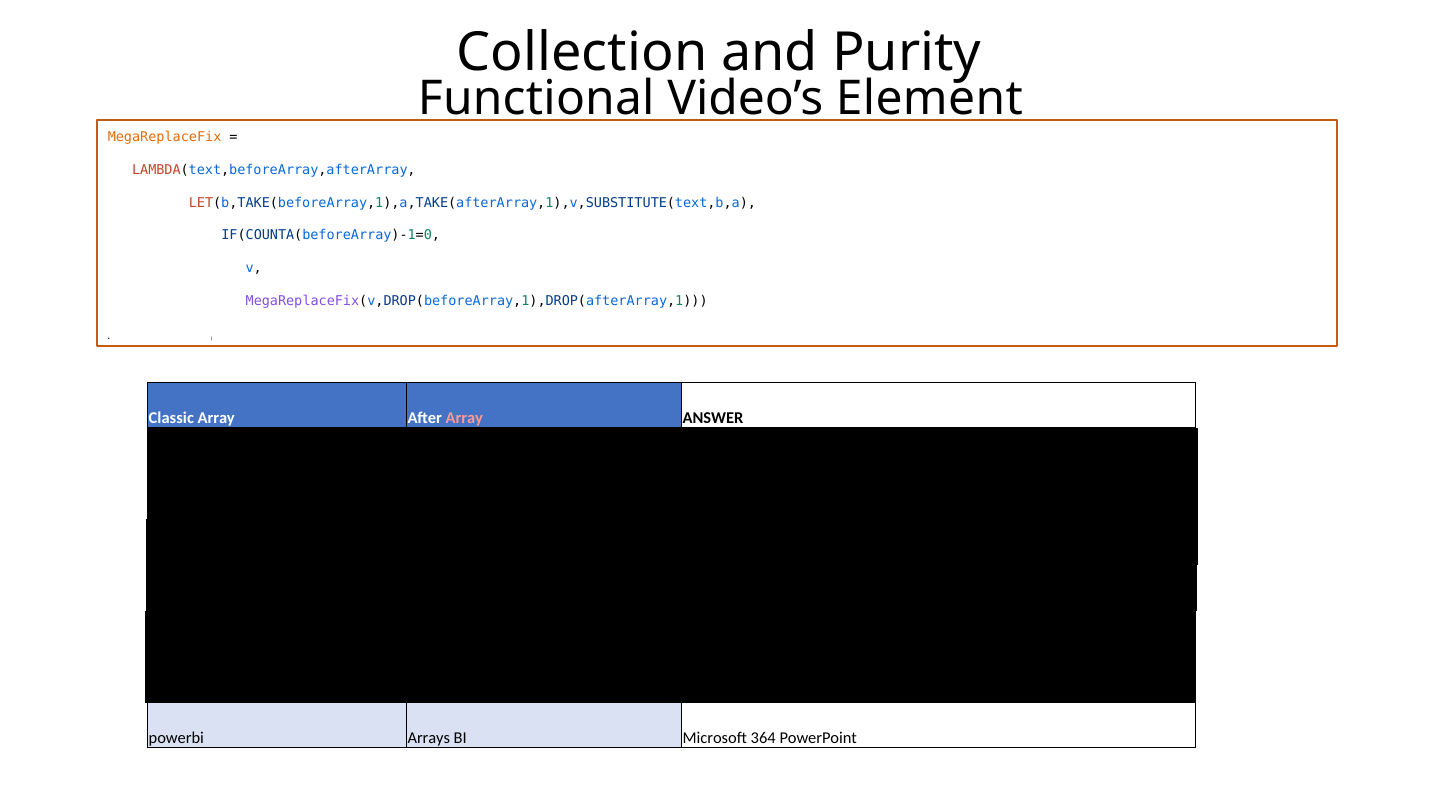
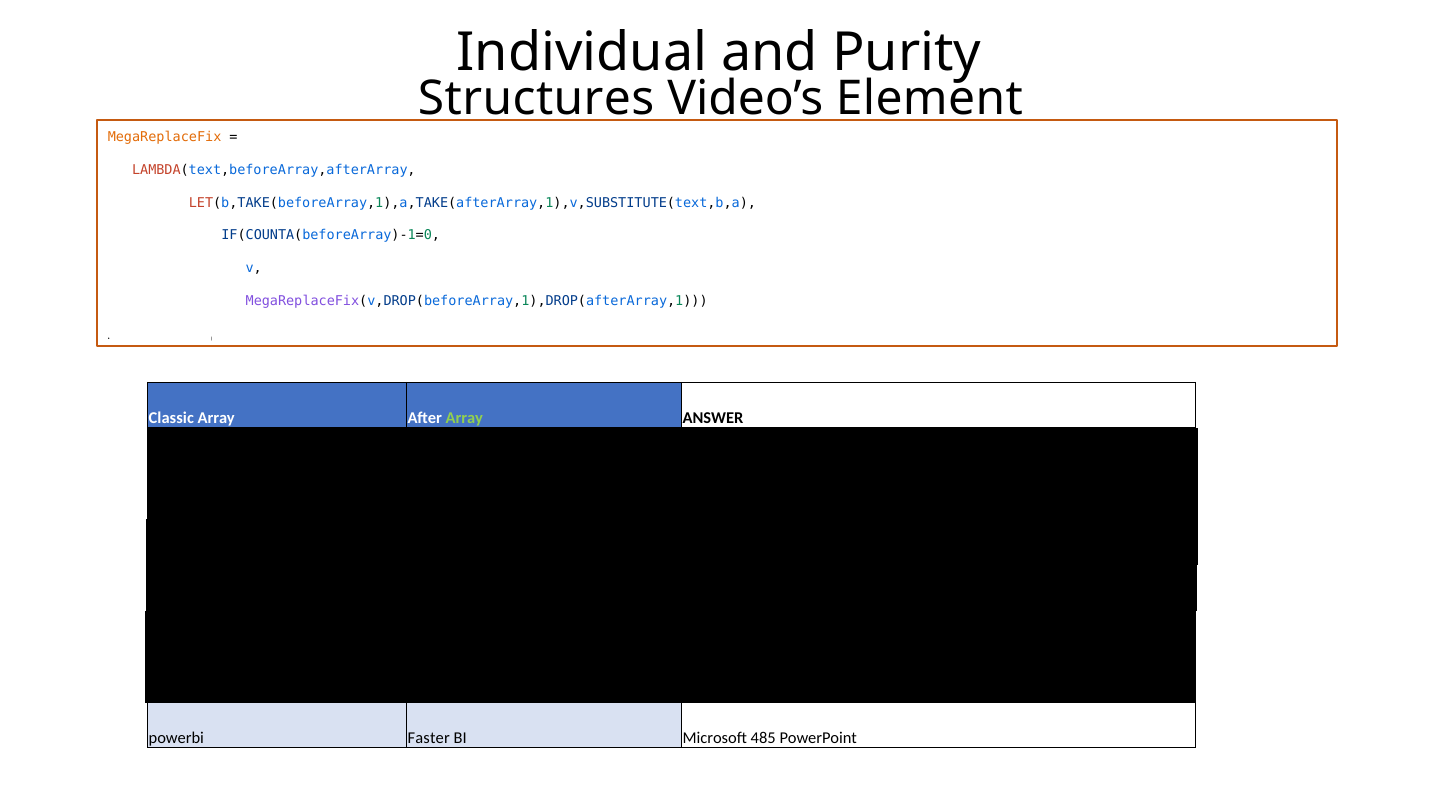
Collection: Collection -> Individual
Functional: Functional -> Structures
Array at (464, 418) colour: pink -> light green
Arrays: Arrays -> Faster
364: 364 -> 485
